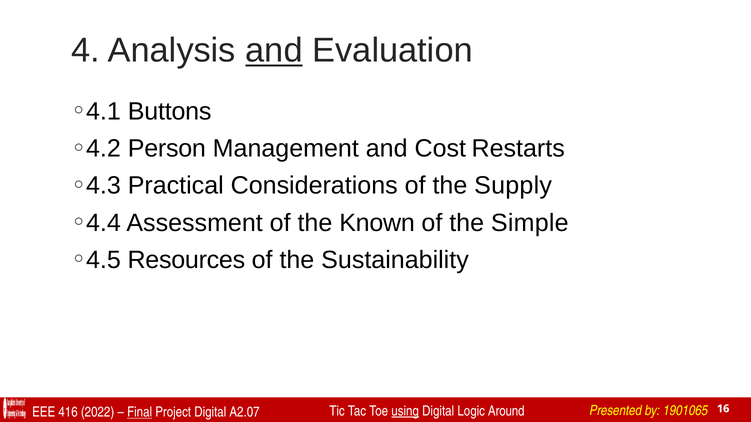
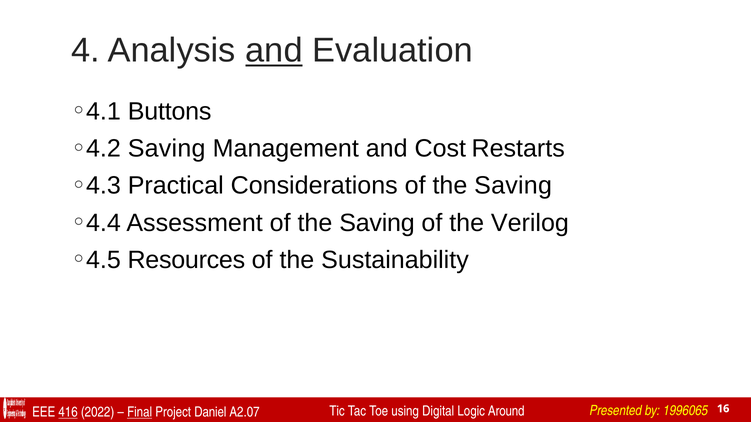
Person at (167, 149): Person -> Saving
Considerations of the Supply: Supply -> Saving
Assessment of the Known: Known -> Saving
Simple: Simple -> Verilog
416 underline: none -> present
Project Digital: Digital -> Daniel
using underline: present -> none
1901065: 1901065 -> 1996065
